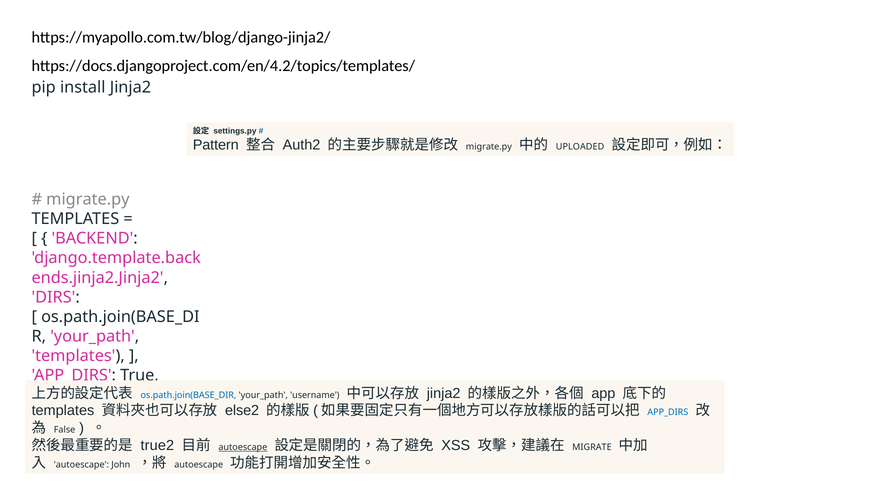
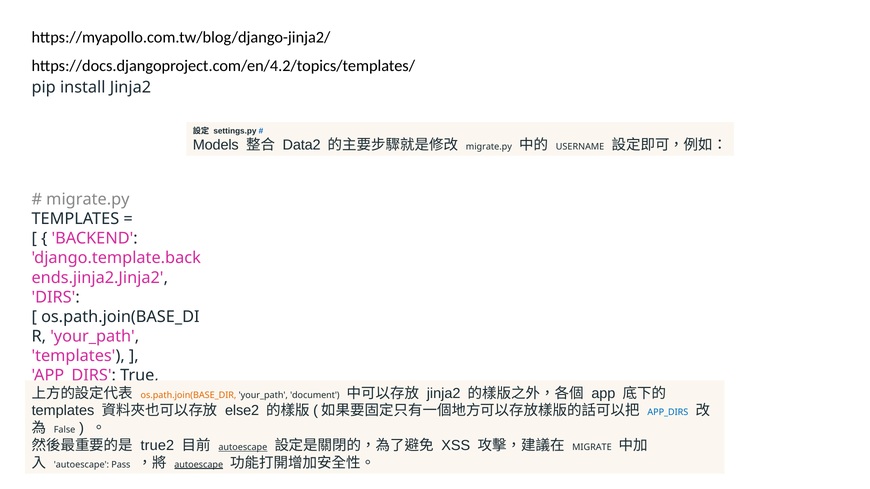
Pattern: Pattern -> Models
Auth2: Auth2 -> Data2
UPLOADED: UPLOADED -> USERNAME
os.path.join(BASE_DIR colour: blue -> orange
username: username -> document
John: John -> Pass
autoescape at (199, 465) underline: none -> present
